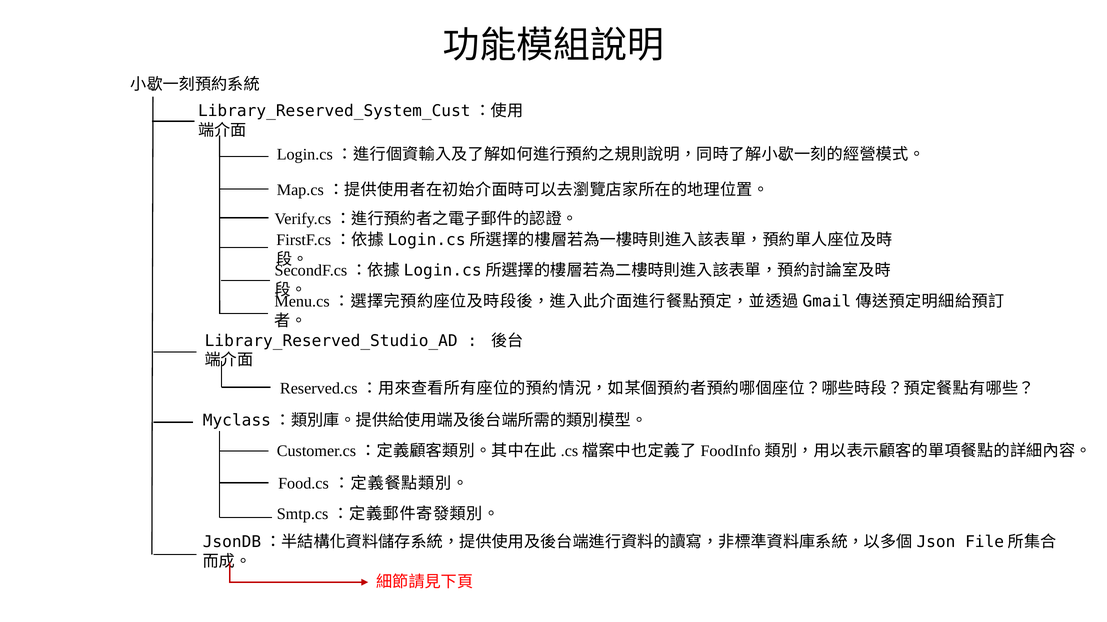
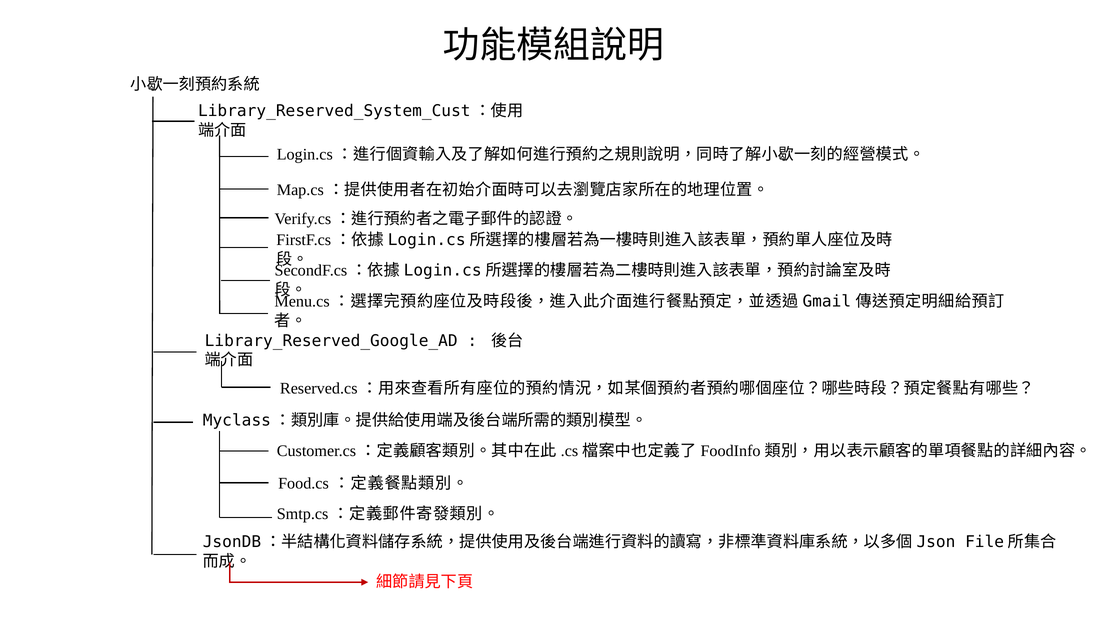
Library_Reserved_Studio_AD: Library_Reserved_Studio_AD -> Library_Reserved_Google_AD
